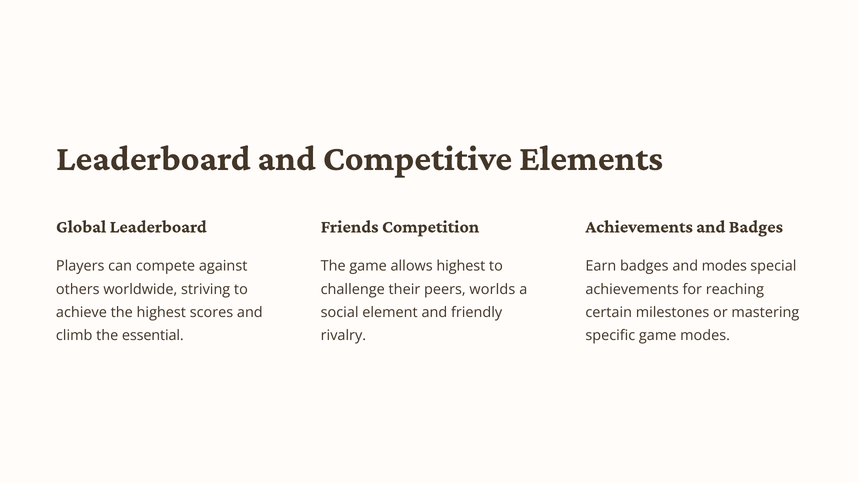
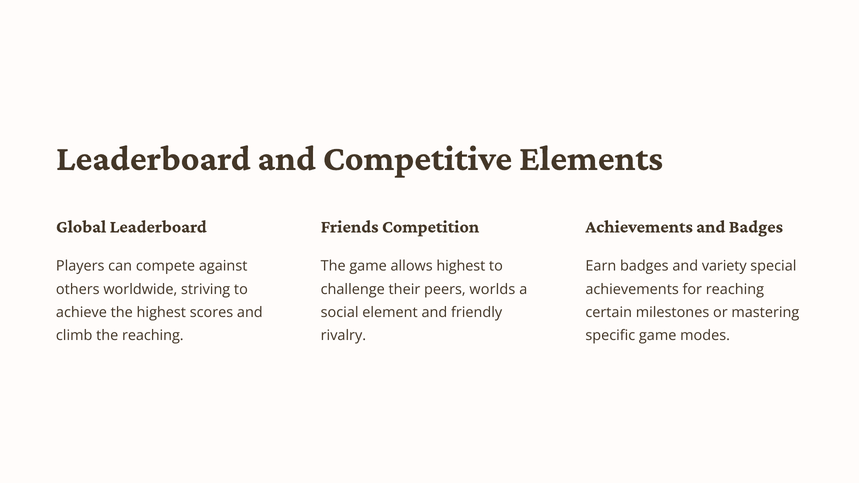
and modes: modes -> variety
the essential: essential -> reaching
